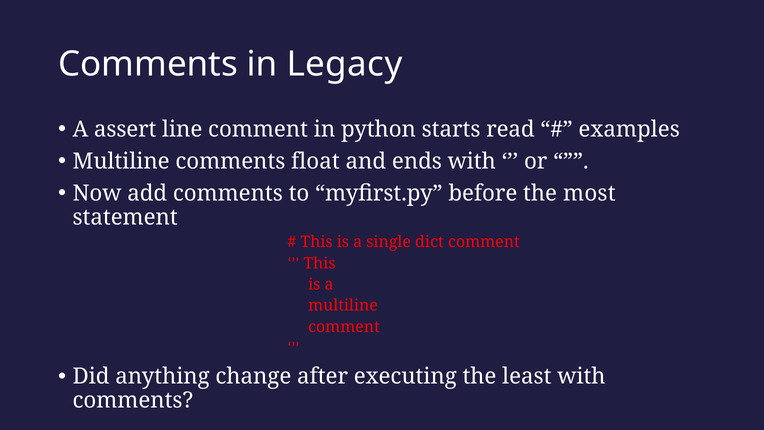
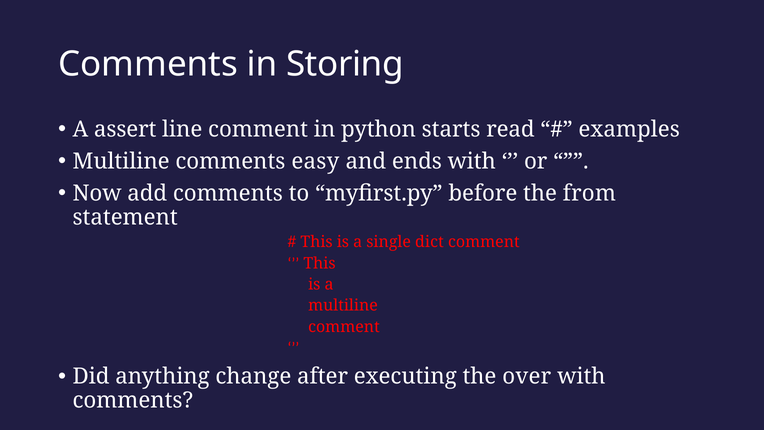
Legacy: Legacy -> Storing
float: float -> easy
most: most -> from
least: least -> over
